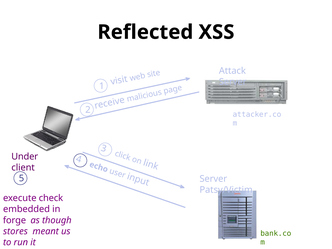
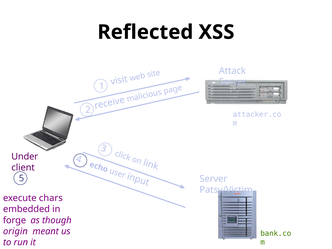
check: check -> chars
stores: stores -> origin
